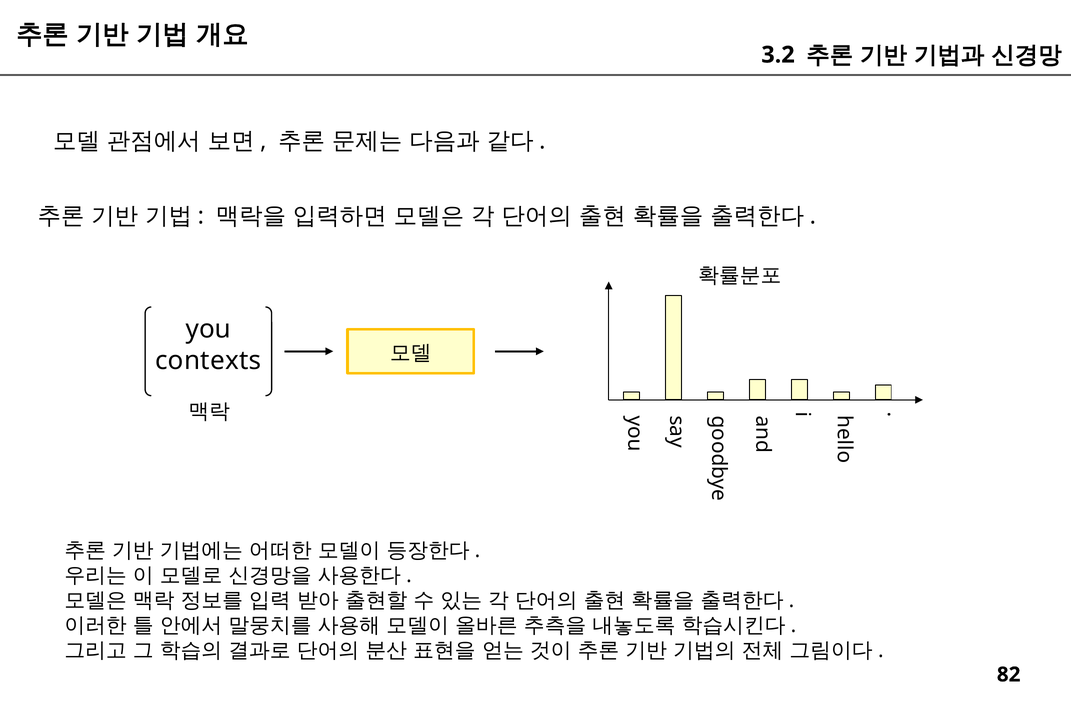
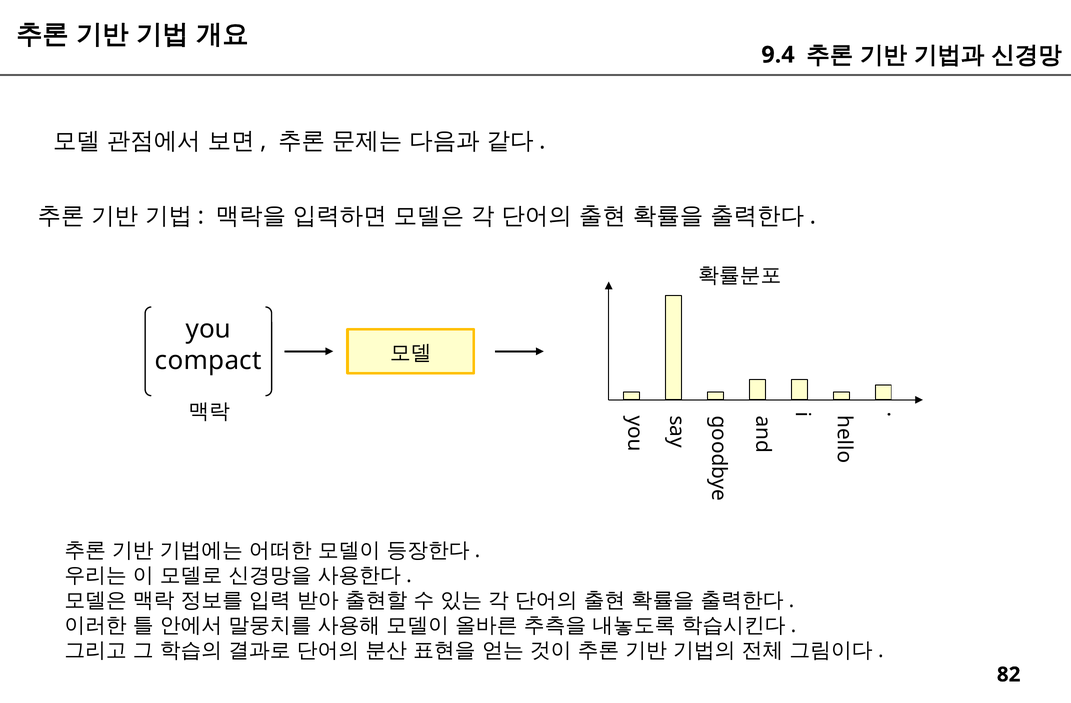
3.2: 3.2 -> 9.4
contexts: contexts -> compact
